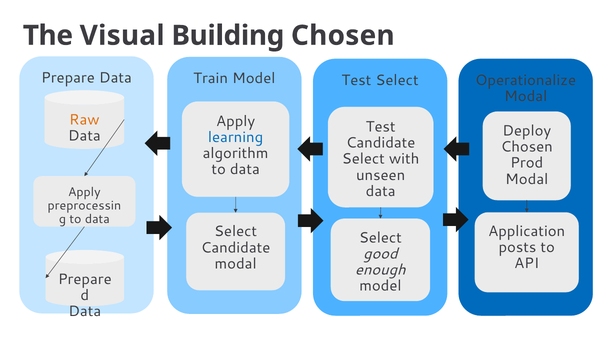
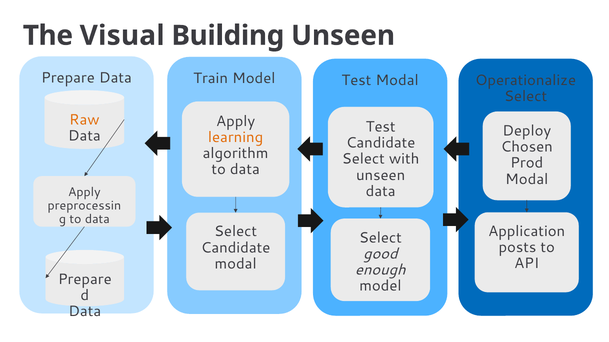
Building Chosen: Chosen -> Unseen
Test Select: Select -> Modal
Modal at (526, 97): Modal -> Select
learning colour: blue -> orange
